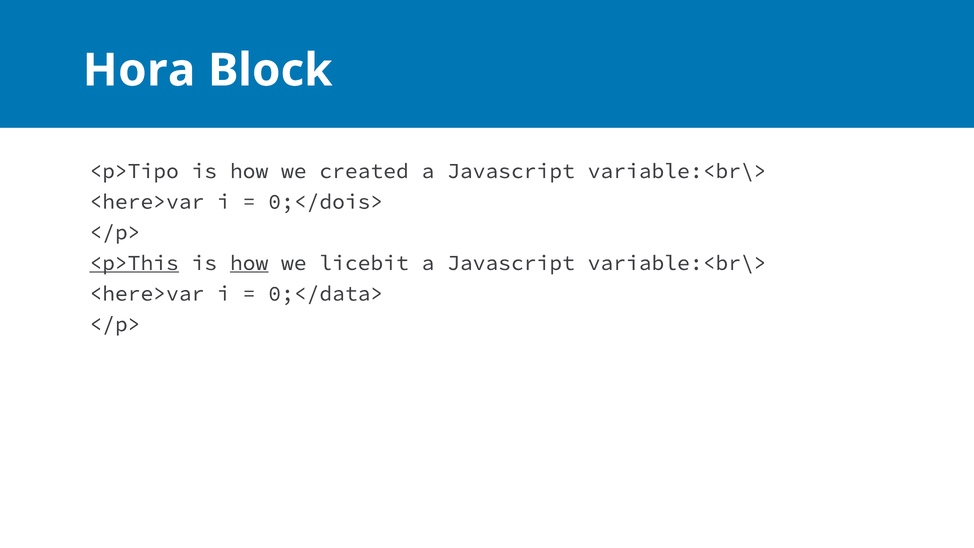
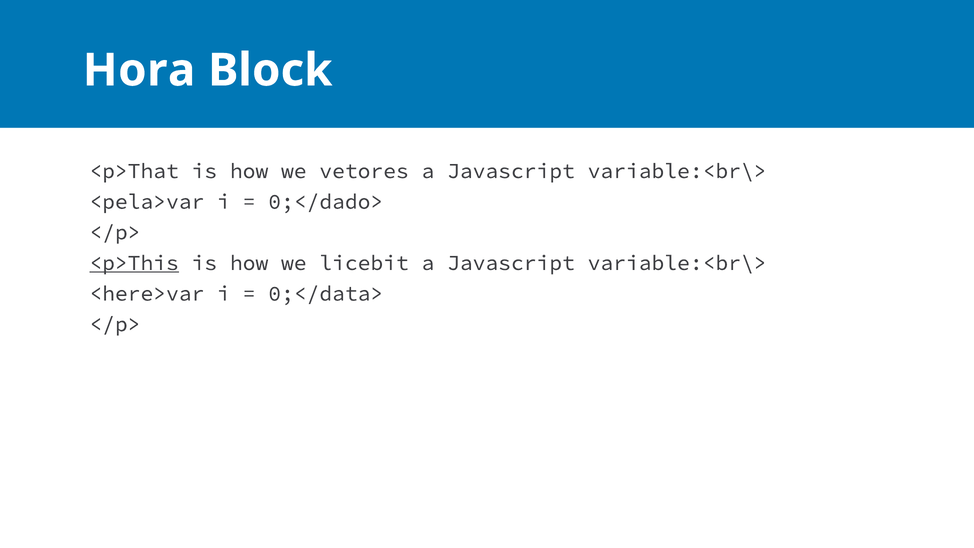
<p>Tipo: <p>Tipo -> <p>That
created: created -> vetores
<here>var at (147, 202): <here>var -> <pela>var
0;</dois>: 0;</dois> -> 0;</dado>
how at (249, 263) underline: present -> none
